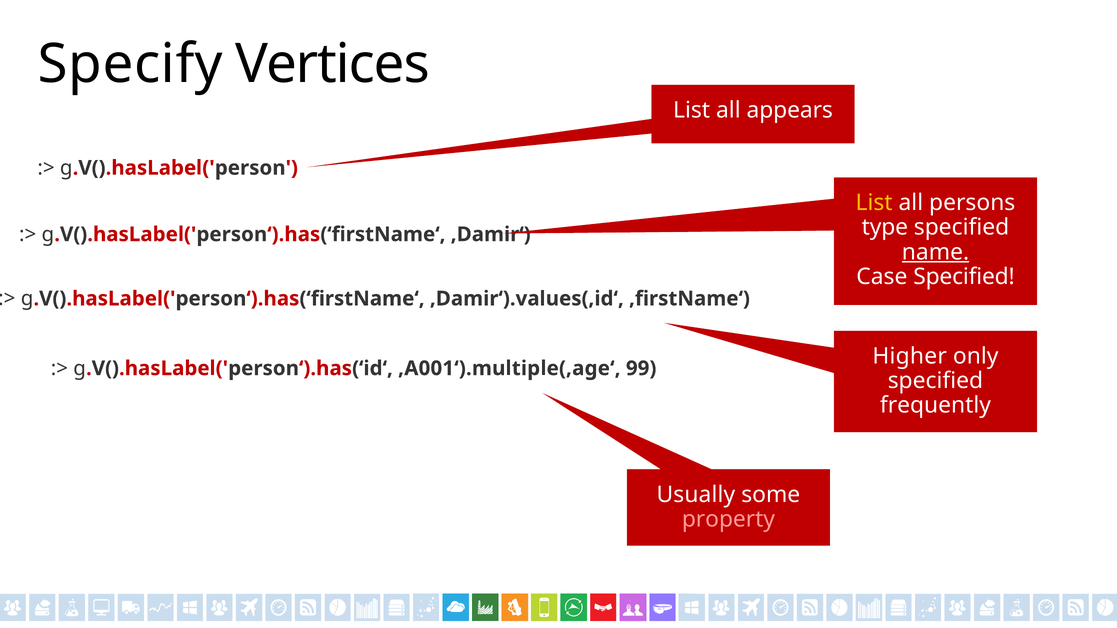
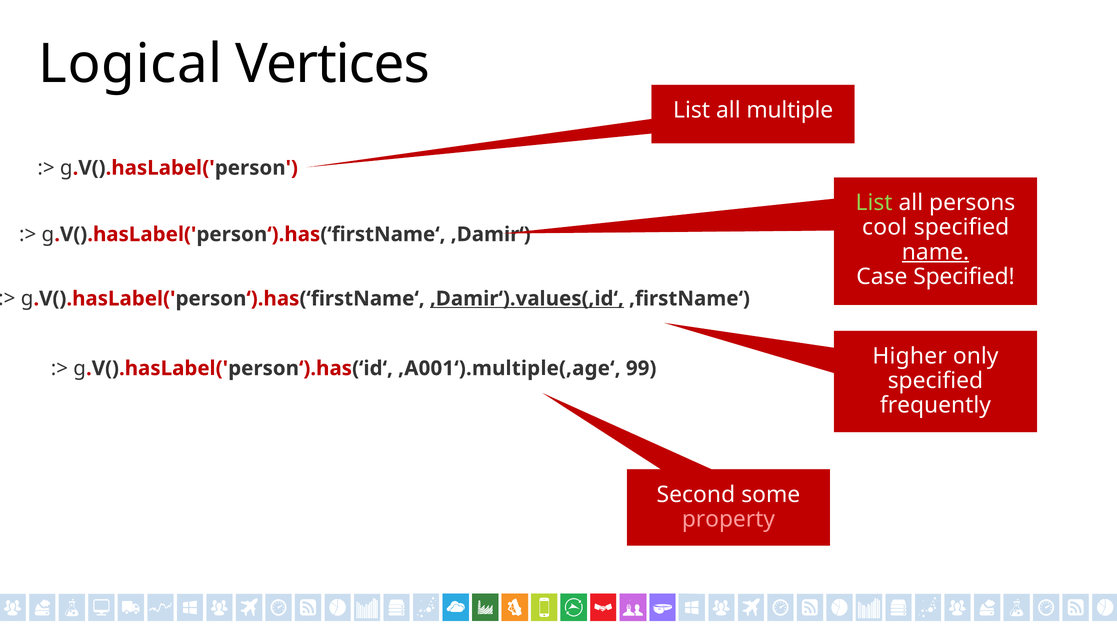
Specify: Specify -> Logical
appears: appears -> multiple
List at (874, 203) colour: yellow -> light green
type: type -> cool
‚Damir‘).values(‚id‘ underline: none -> present
Usually: Usually -> Second
